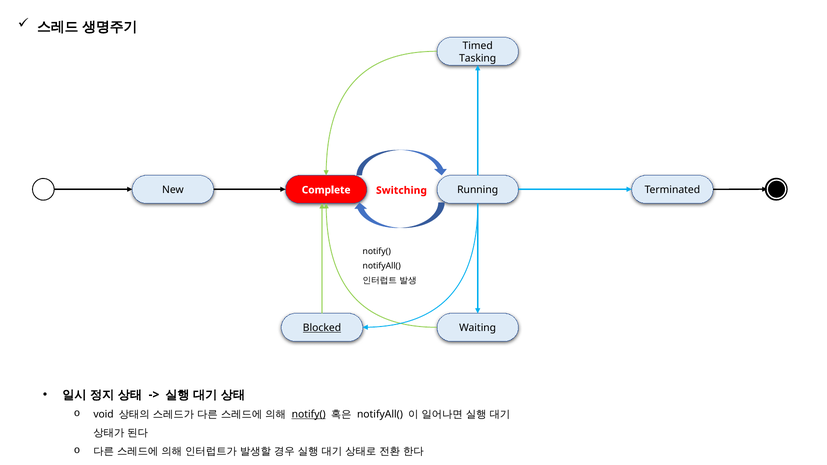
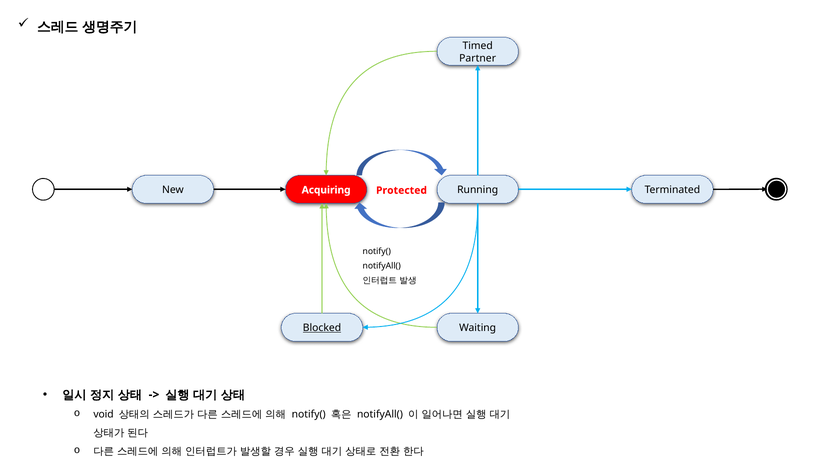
Tasking: Tasking -> Partner
Complete: Complete -> Acquiring
Switching: Switching -> Protected
notify( at (309, 414) underline: present -> none
